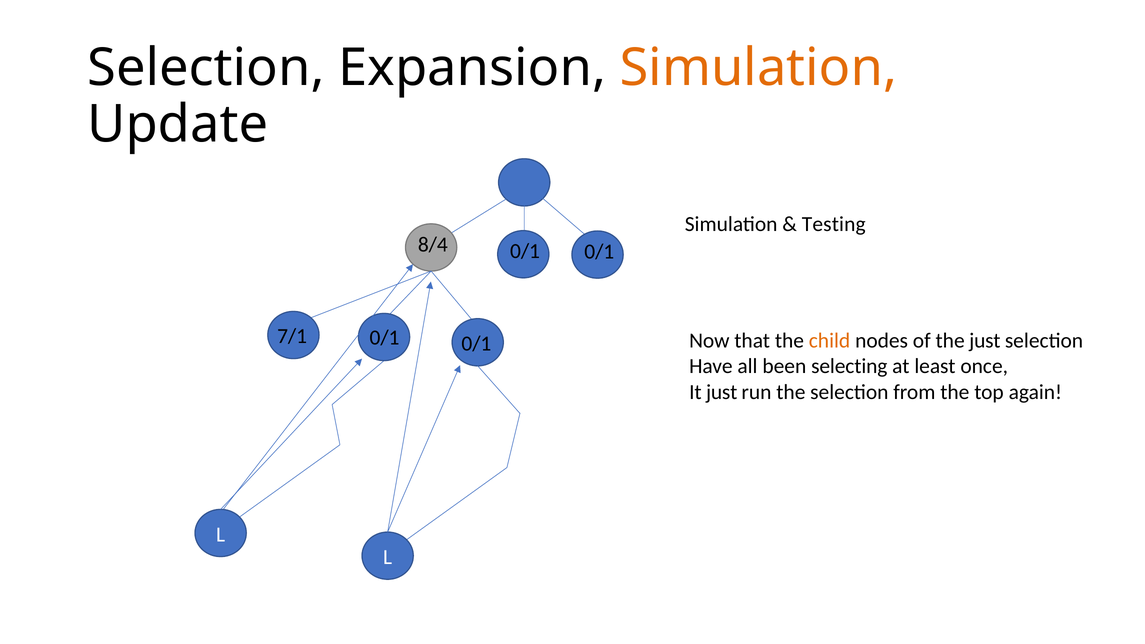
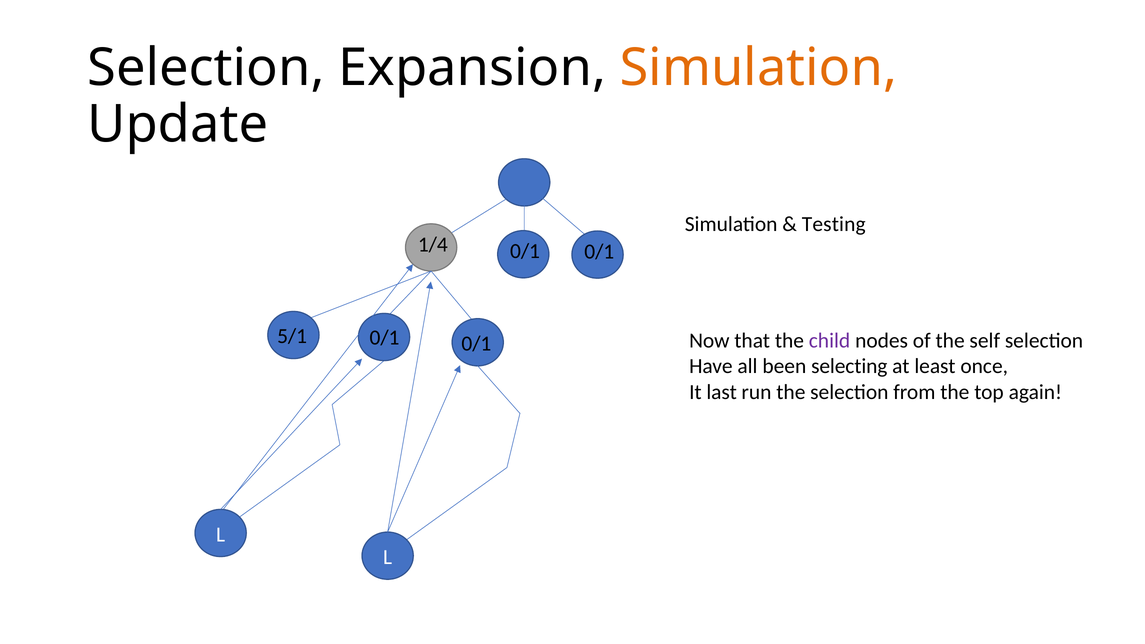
8/4: 8/4 -> 1/4
7/1: 7/1 -> 5/1
child colour: orange -> purple
the just: just -> self
It just: just -> last
